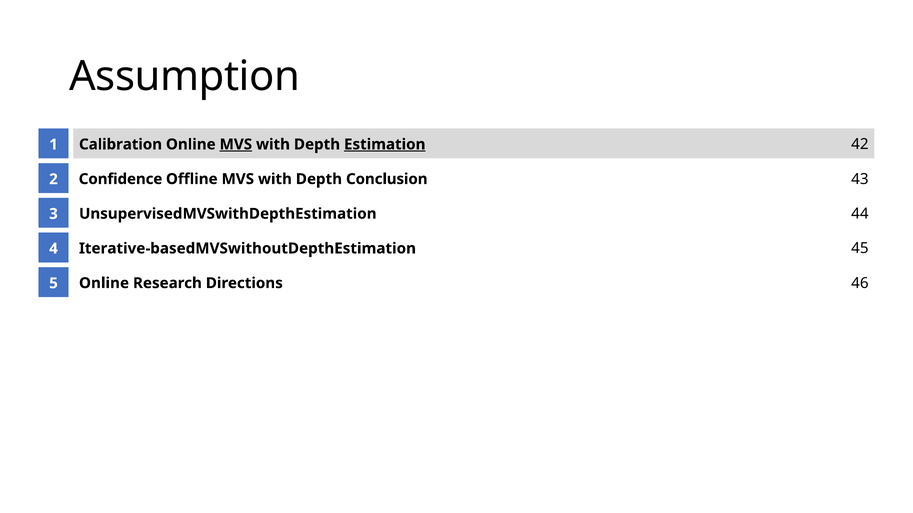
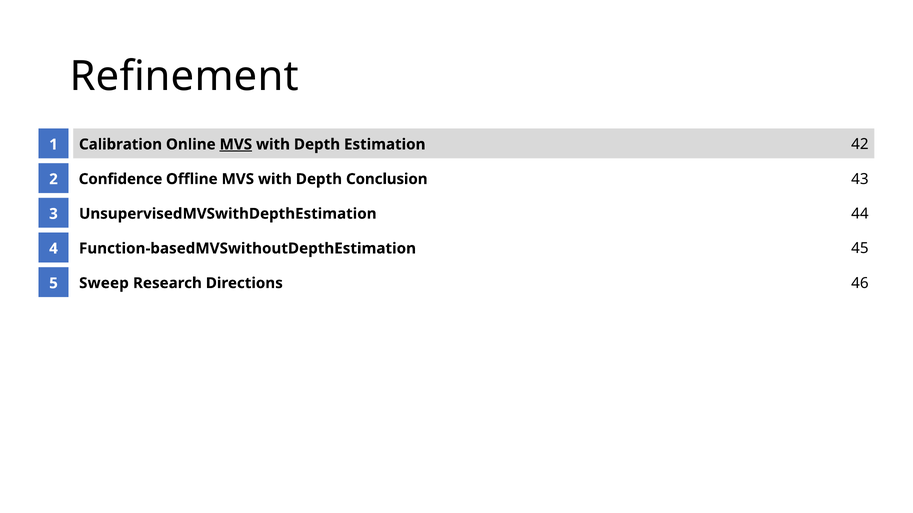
Assumption: Assumption -> Refinement
Estimation underline: present -> none
Iterative-basedMVSwithoutDepthEstimation: Iterative-basedMVSwithoutDepthEstimation -> Function-basedMVSwithoutDepthEstimation
Online at (104, 283): Online -> Sweep
